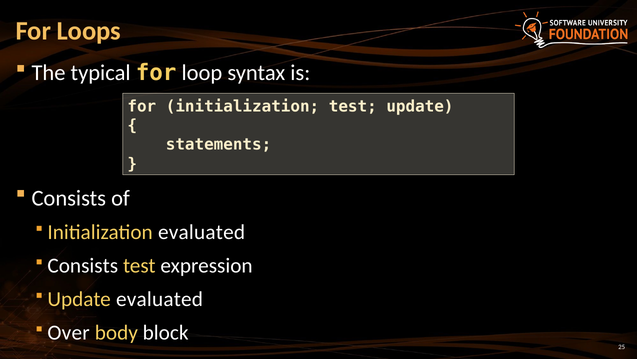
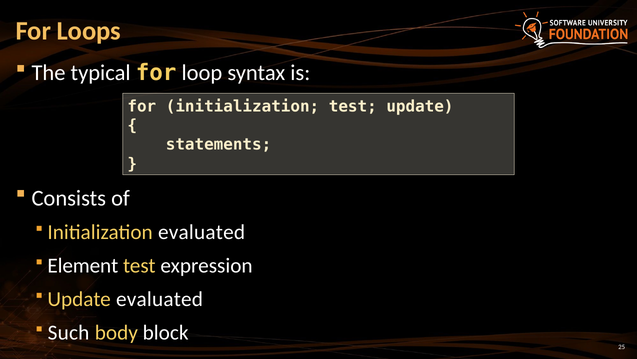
Consists at (83, 265): Consists -> Element
Over: Over -> Such
